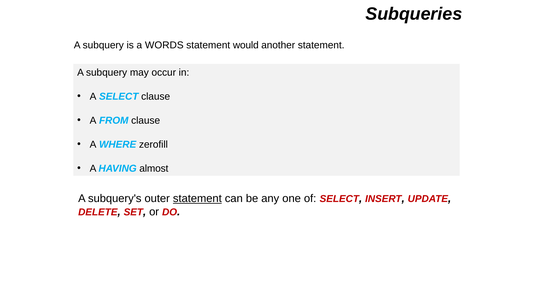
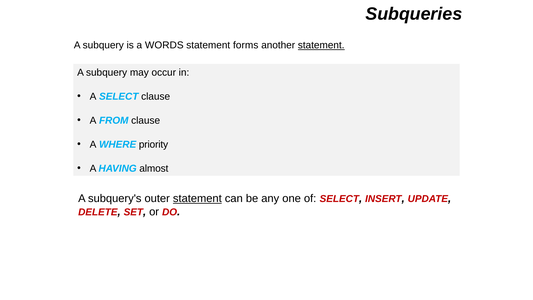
would: would -> forms
statement at (321, 45) underline: none -> present
zerofill: zerofill -> priority
